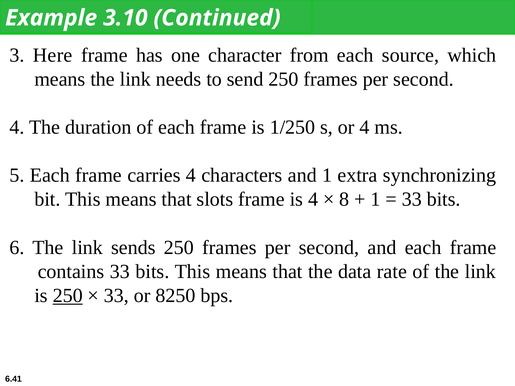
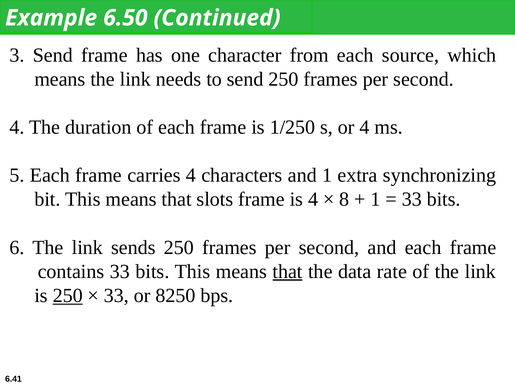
3.10: 3.10 -> 6.50
3 Here: Here -> Send
that at (288, 272) underline: none -> present
